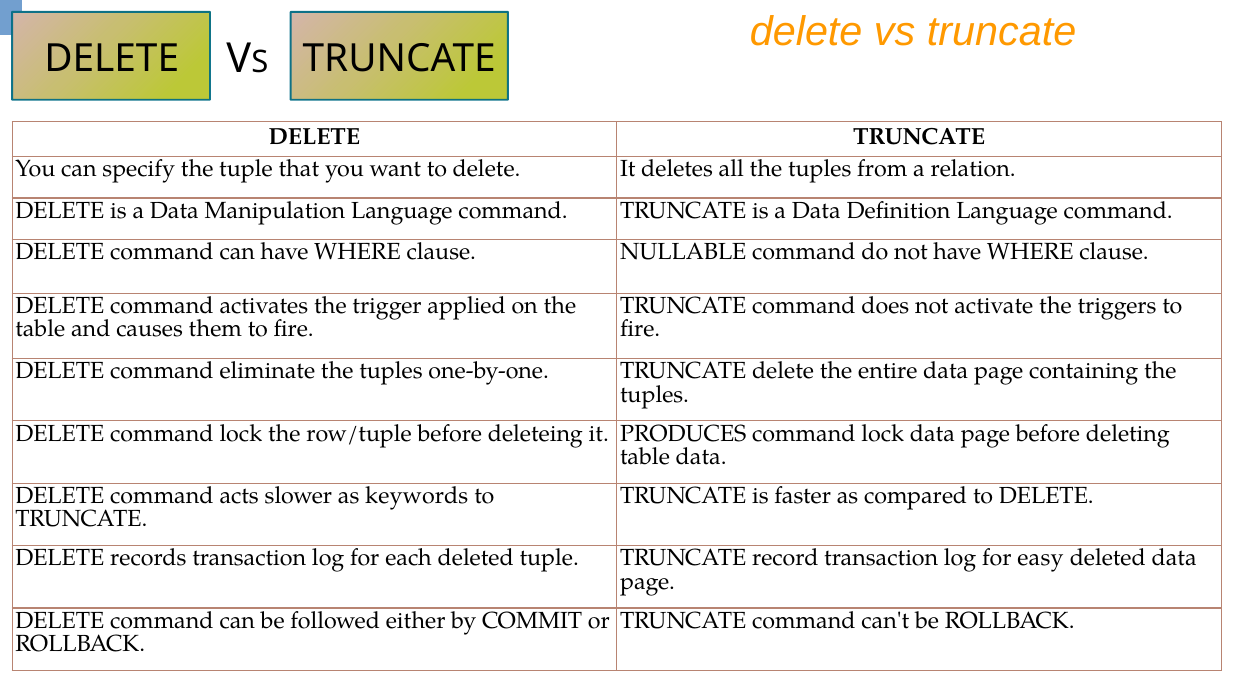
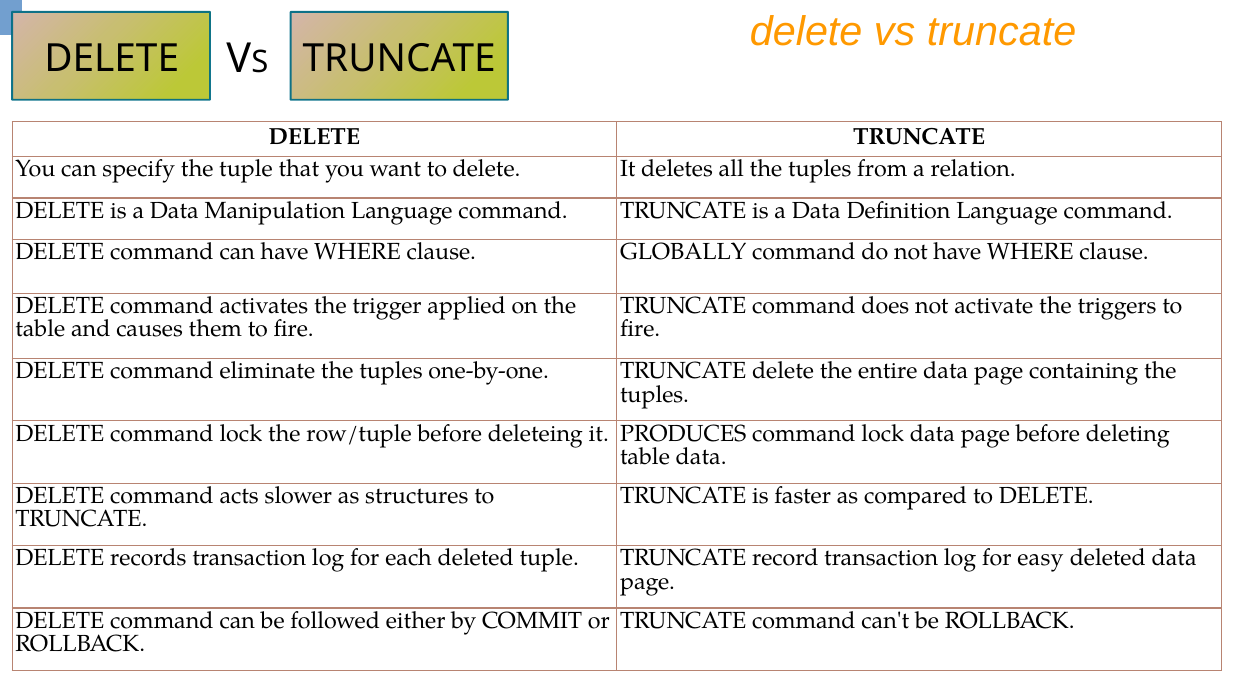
NULLABLE: NULLABLE -> GLOBALLY
keywords: keywords -> structures
